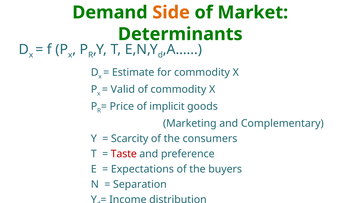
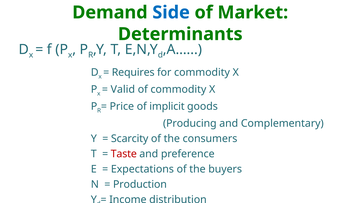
Side colour: orange -> blue
Estimate: Estimate -> Requires
Marketing: Marketing -> Producing
Separation: Separation -> Production
